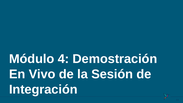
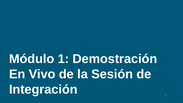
4: 4 -> 1
